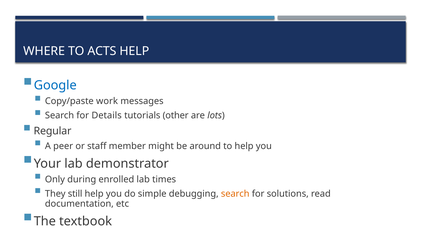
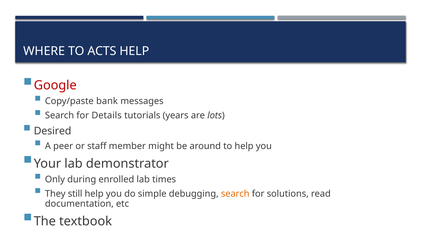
Google colour: blue -> red
work: work -> bank
other: other -> years
Regular: Regular -> Desired
